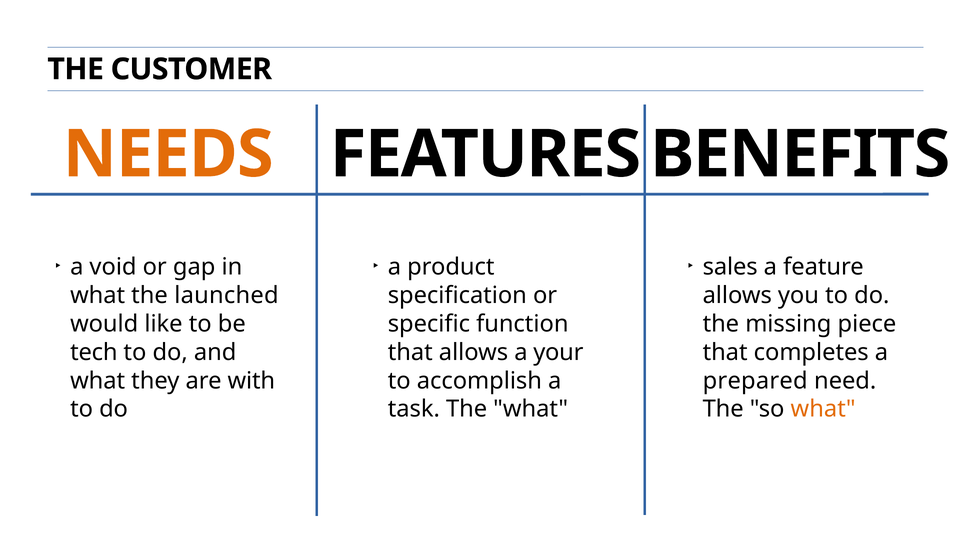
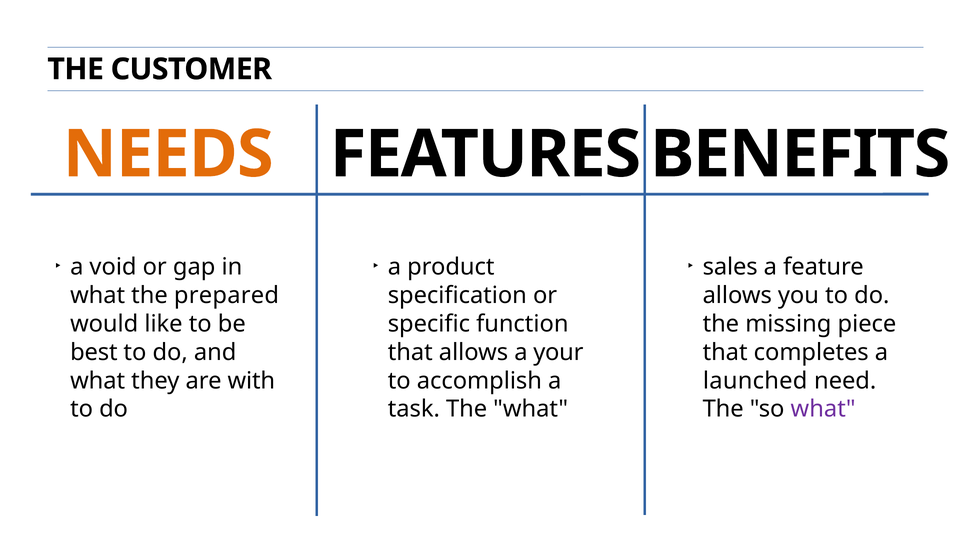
launched: launched -> prepared
tech: tech -> best
prepared: prepared -> launched
what at (823, 409) colour: orange -> purple
